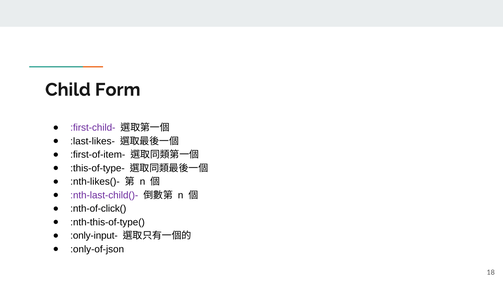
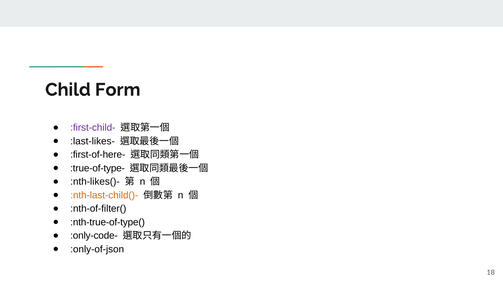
:first-of-item-: :first-of-item- -> :first-of-here-
:this-of-type-: :this-of-type- -> :true-of-type-
:nth-last-child()- colour: purple -> orange
:nth-of-click(: :nth-of-click( -> :nth-of-filter(
:nth-this-of-type(: :nth-this-of-type( -> :nth-true-of-type(
:only-input-: :only-input- -> :only-code-
